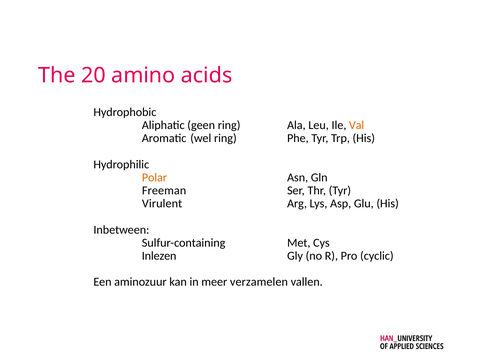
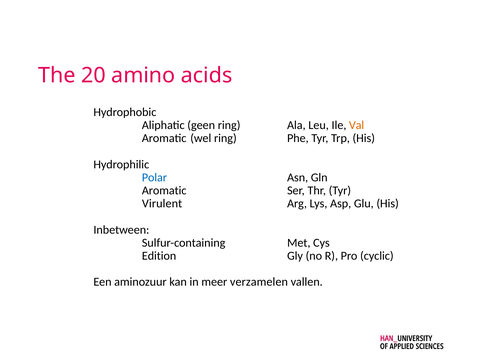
Polar colour: orange -> blue
Freeman at (164, 191): Freeman -> Aromatic
Inlezen: Inlezen -> Edition
